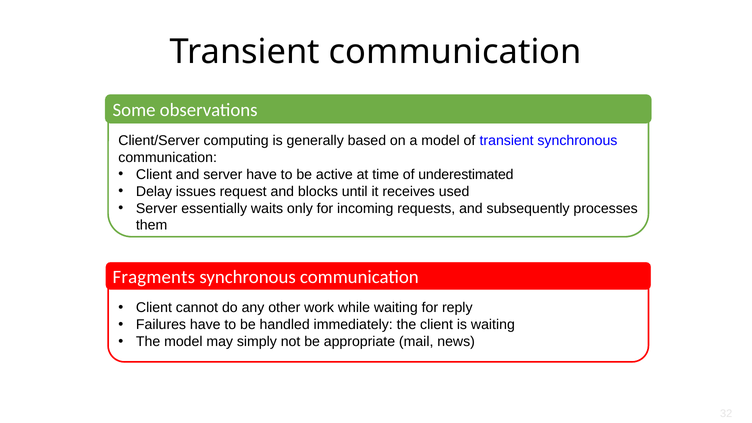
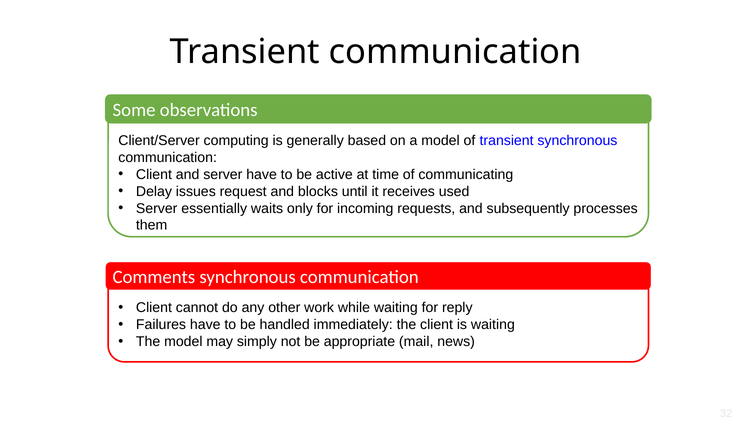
underestimated: underestimated -> communicating
Fragments: Fragments -> Comments
